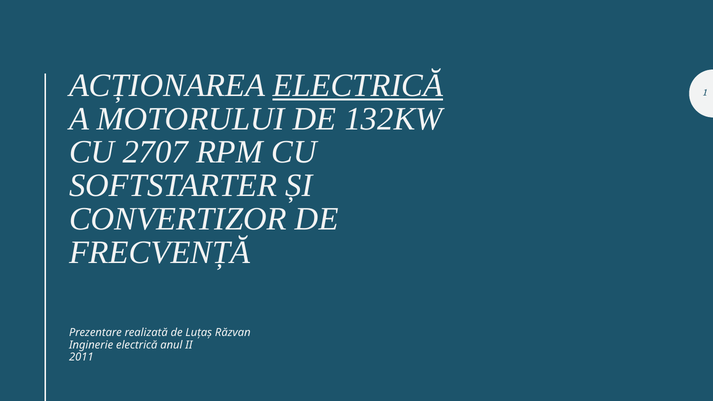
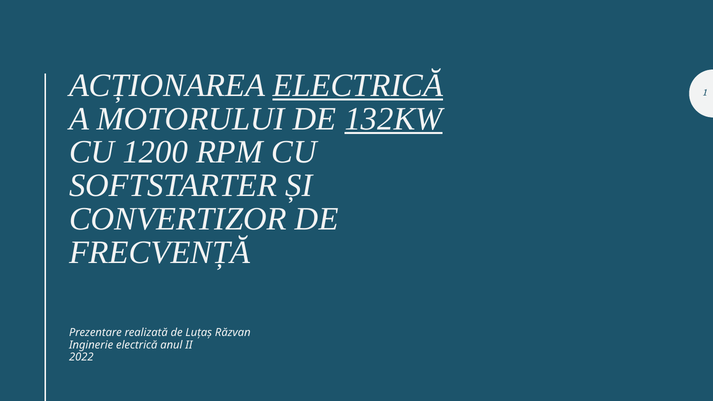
132KW underline: none -> present
2707: 2707 -> 1200
2011: 2011 -> 2022
